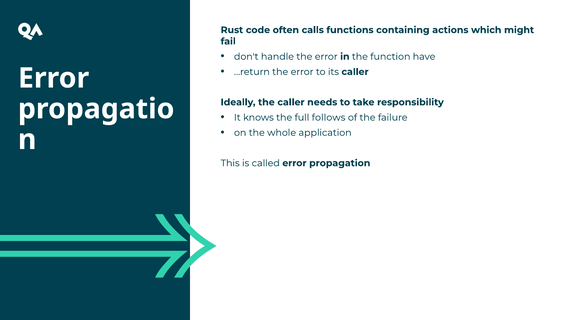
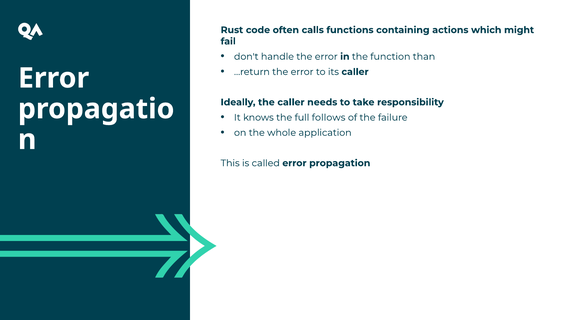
have: have -> than
